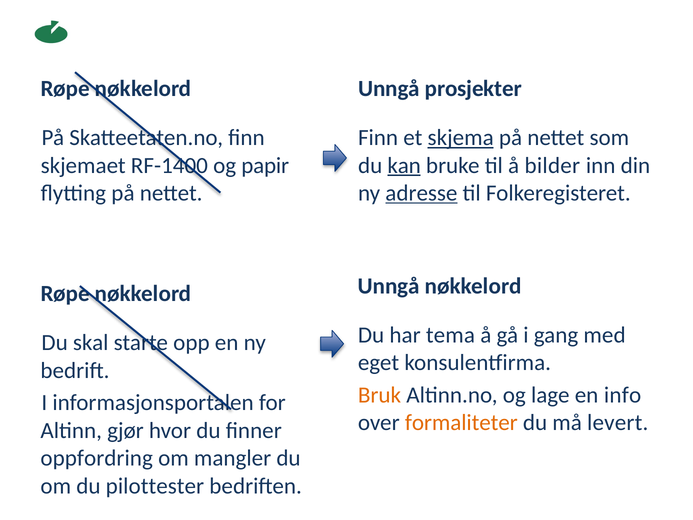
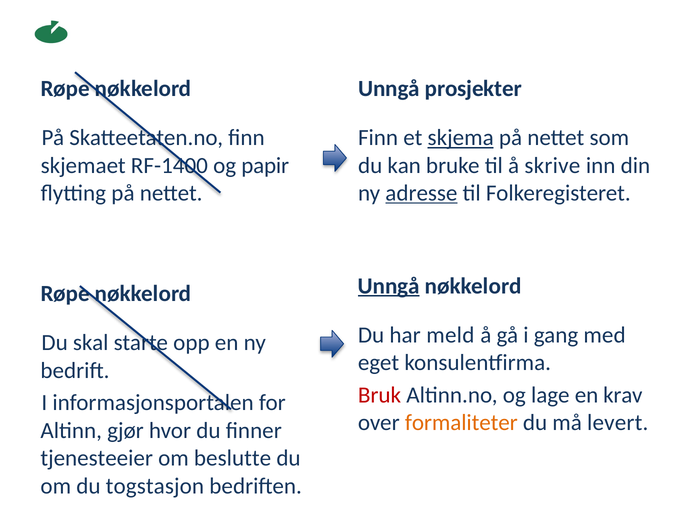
kan underline: present -> none
bilder: bilder -> skrive
Unngå at (389, 286) underline: none -> present
tema: tema -> meld
Bruk colour: orange -> red
info: info -> krav
oppfordring: oppfordring -> tjenesteeier
mangler: mangler -> beslutte
pilottester: pilottester -> togstasjon
